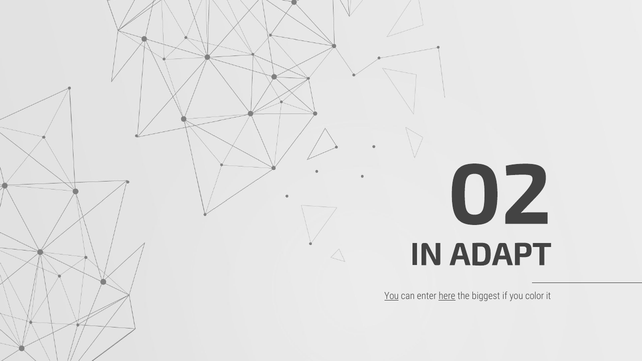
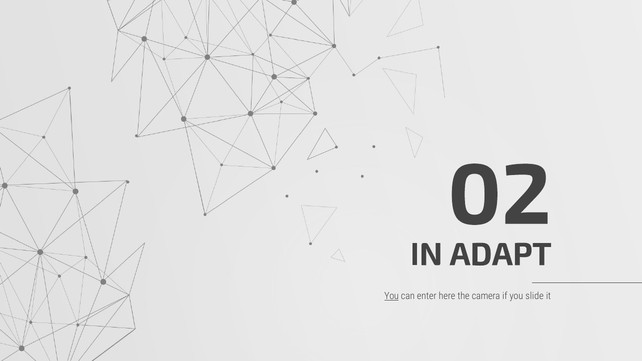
here underline: present -> none
biggest: biggest -> camera
color: color -> slide
